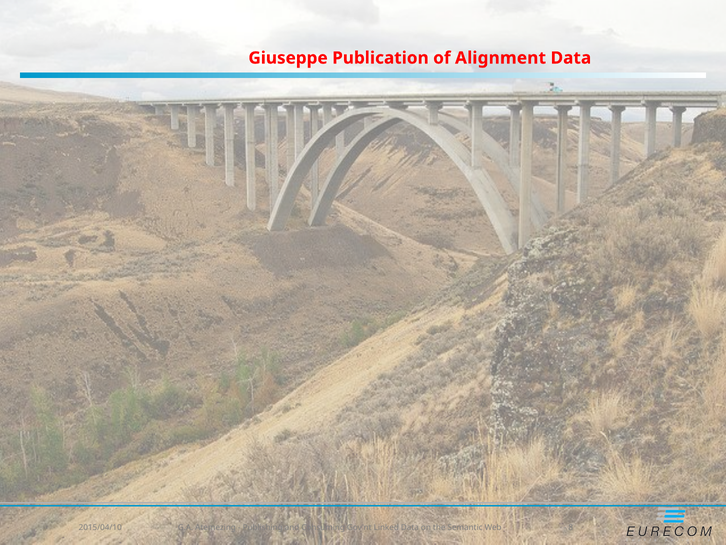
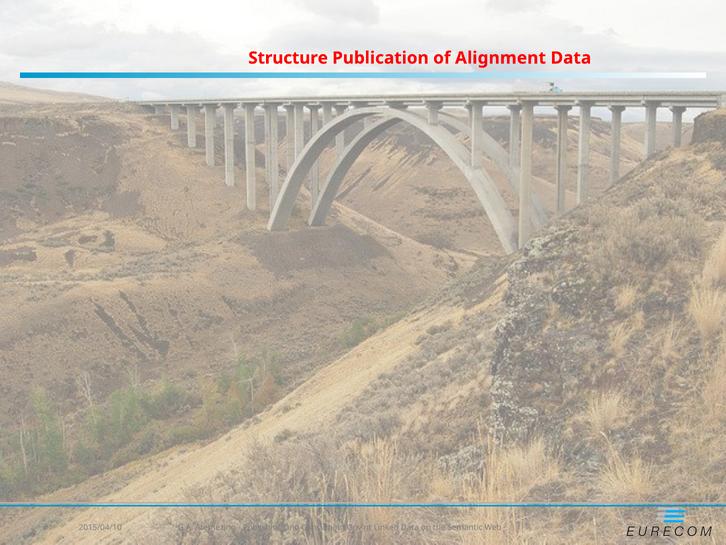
Giuseppe: Giuseppe -> Structure
